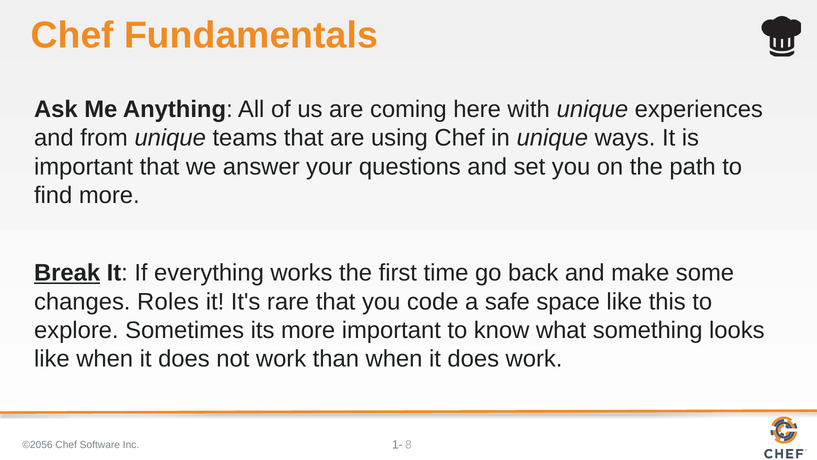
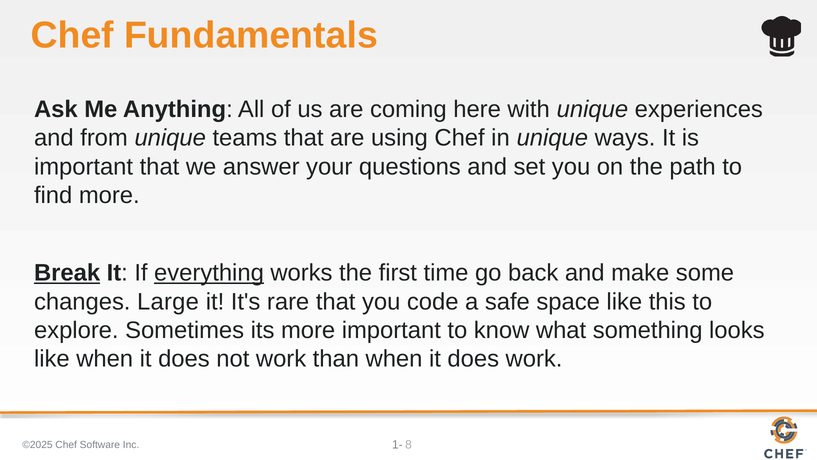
everything underline: none -> present
Roles: Roles -> Large
©2056: ©2056 -> ©2025
